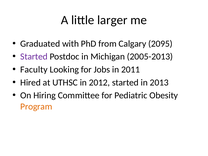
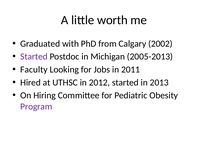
larger: larger -> worth
2095: 2095 -> 2002
Program colour: orange -> purple
